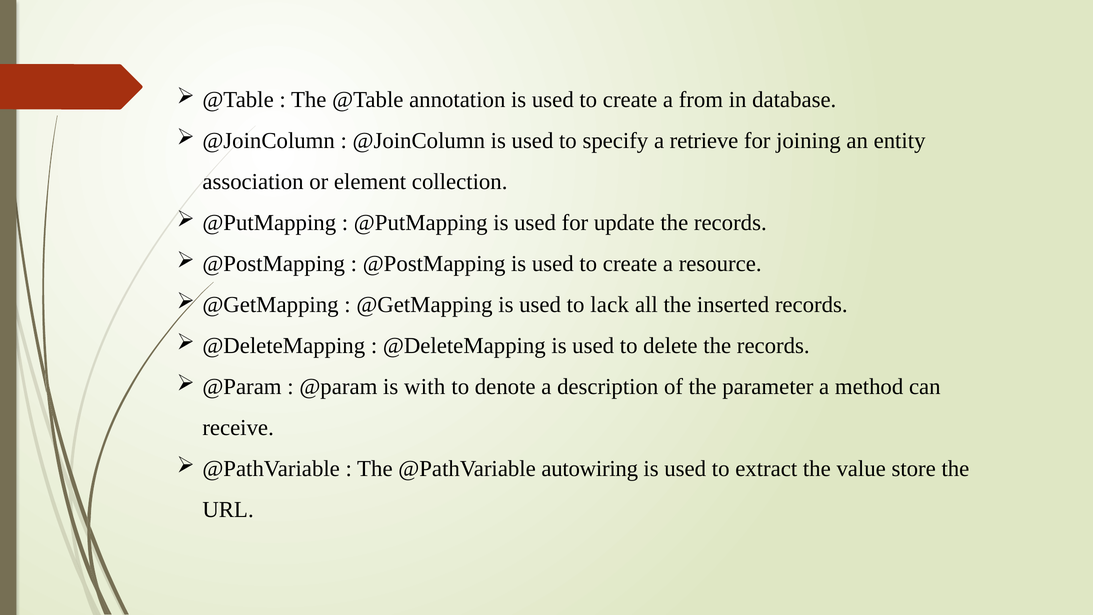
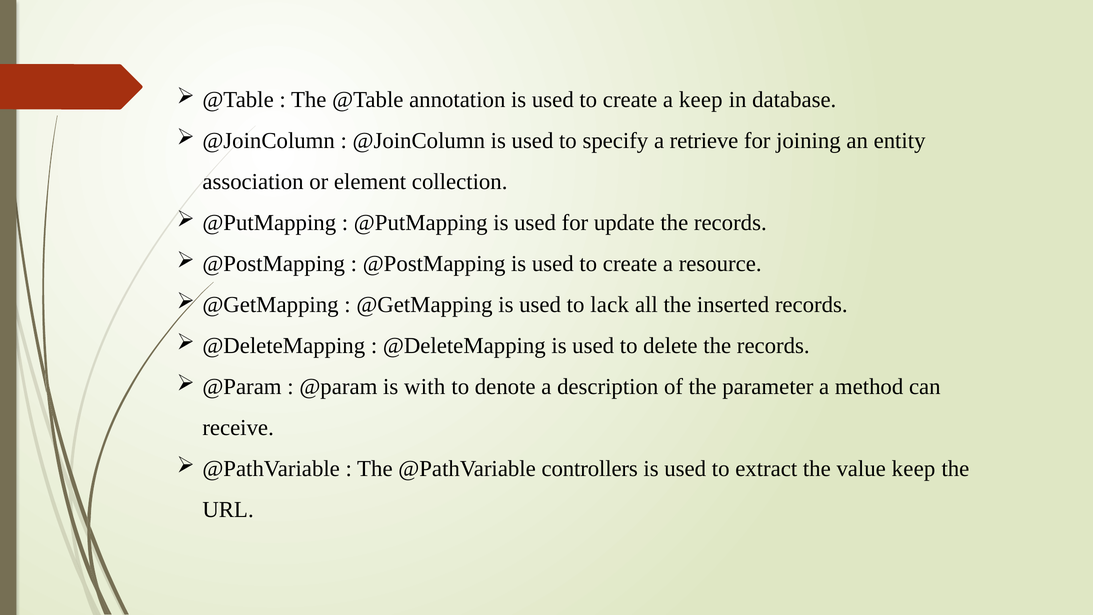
a from: from -> keep
autowiring: autowiring -> controllers
value store: store -> keep
